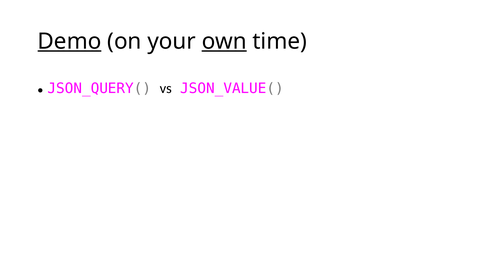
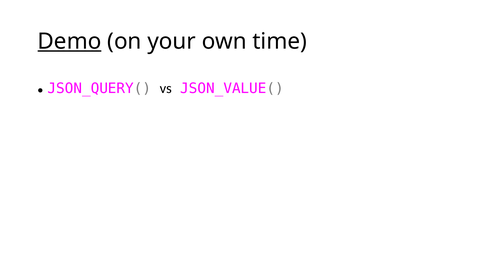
own underline: present -> none
